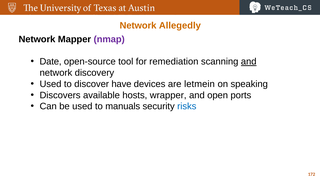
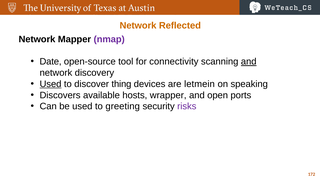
Allegedly: Allegedly -> Reflected
remediation: remediation -> connectivity
Used at (51, 84) underline: none -> present
have: have -> thing
manuals: manuals -> greeting
risks colour: blue -> purple
